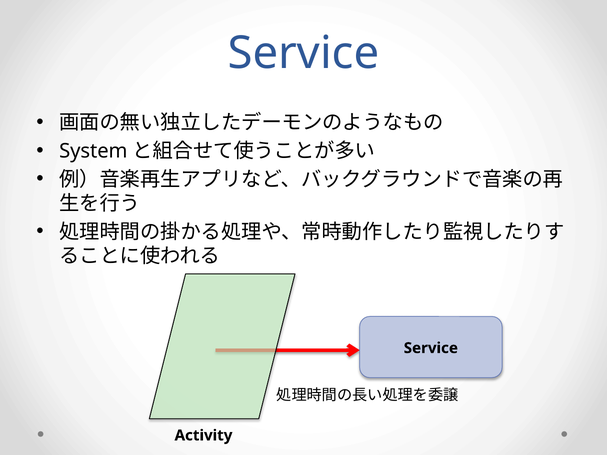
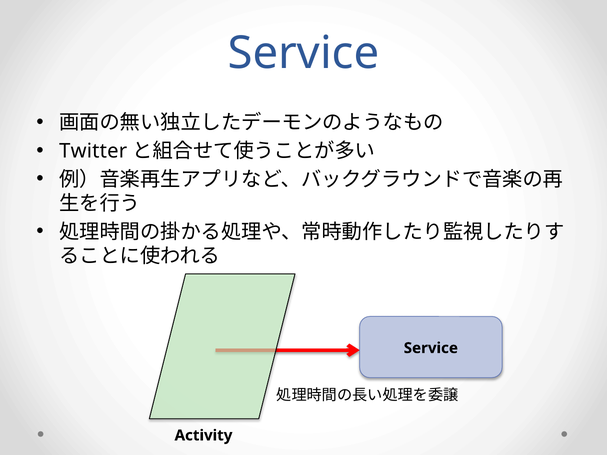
System: System -> Twitter
